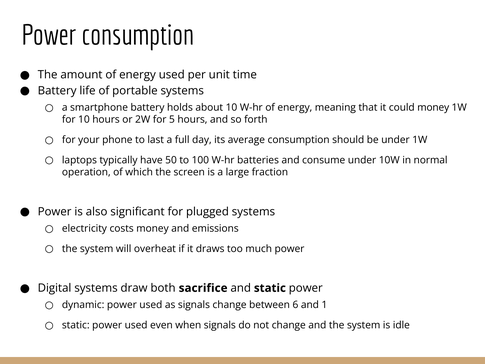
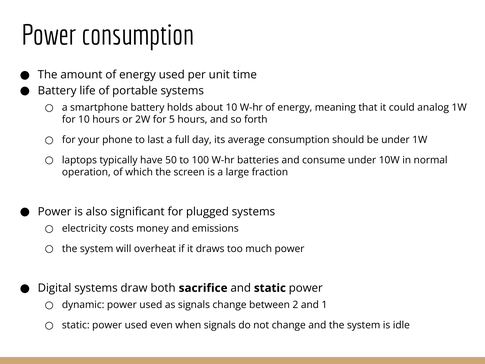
could money: money -> analog
6: 6 -> 2
